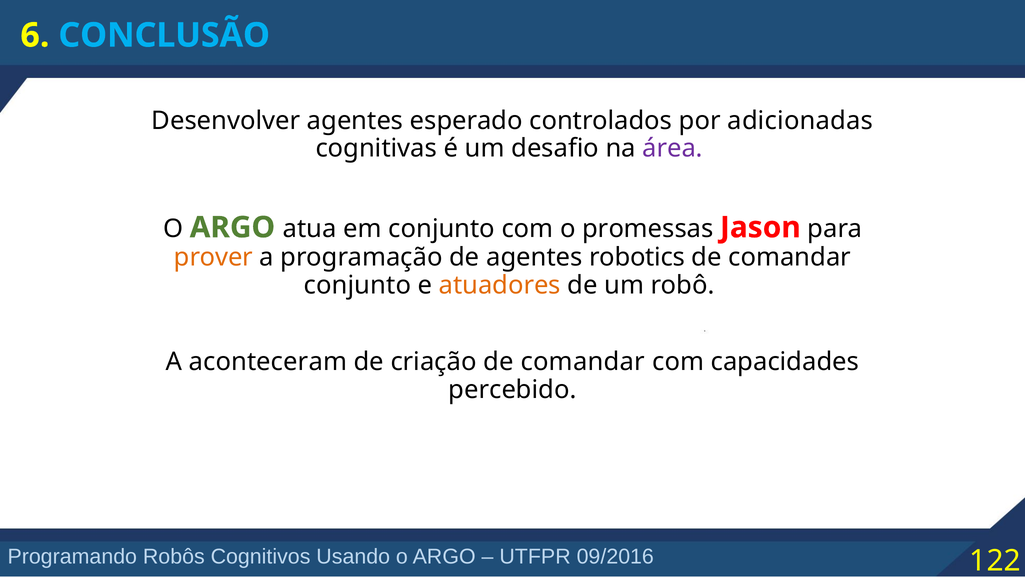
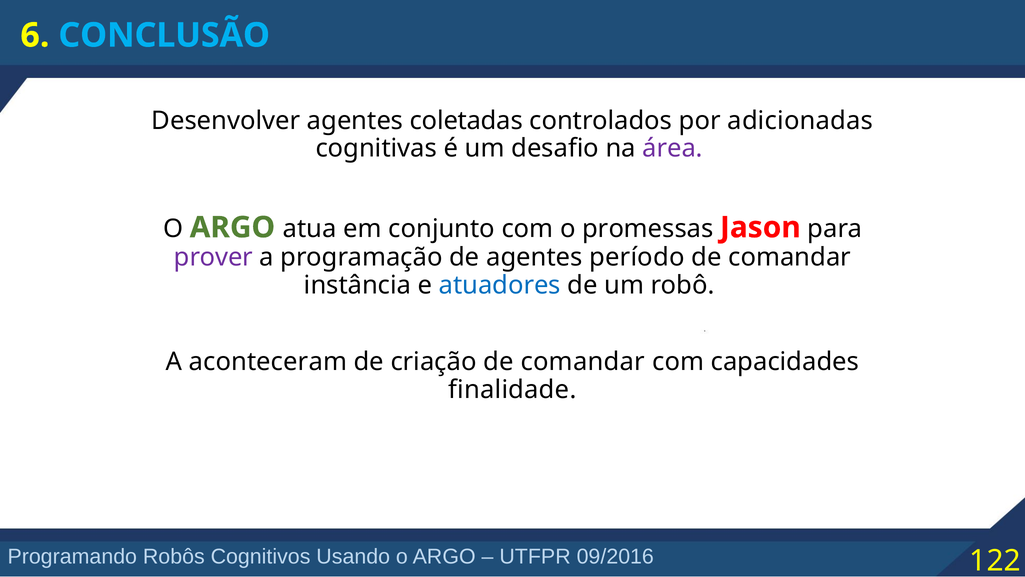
esperado: esperado -> coletadas
prover colour: orange -> purple
robotics: robotics -> período
conjunto at (358, 285): conjunto -> instância
atuadores colour: orange -> blue
percebido: percebido -> finalidade
